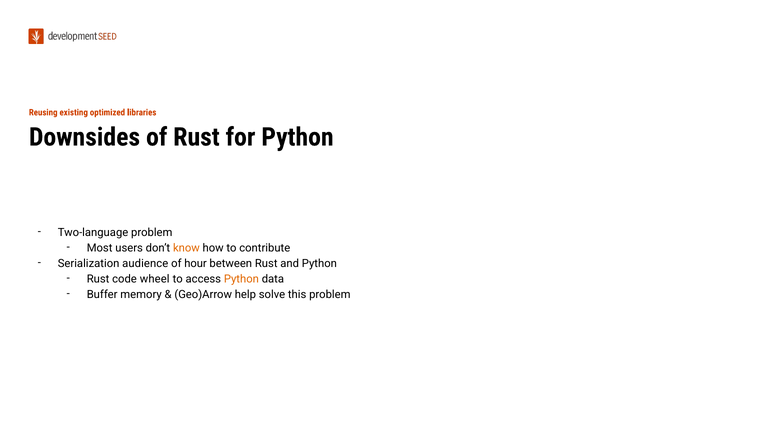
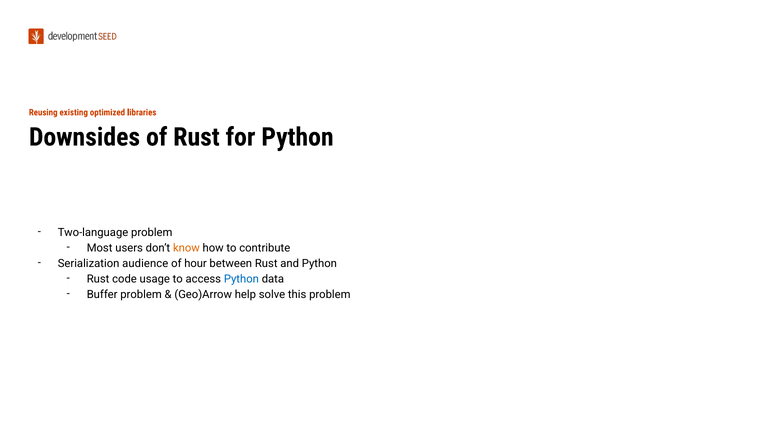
wheel: wheel -> usage
Python at (241, 279) colour: orange -> blue
Buffer memory: memory -> problem
